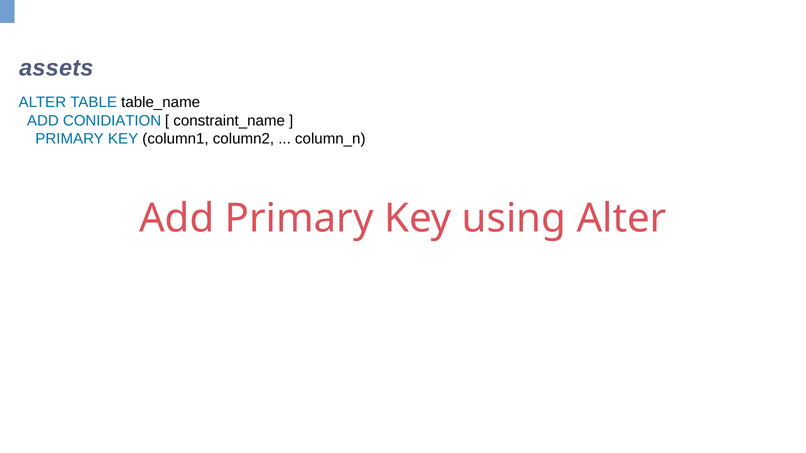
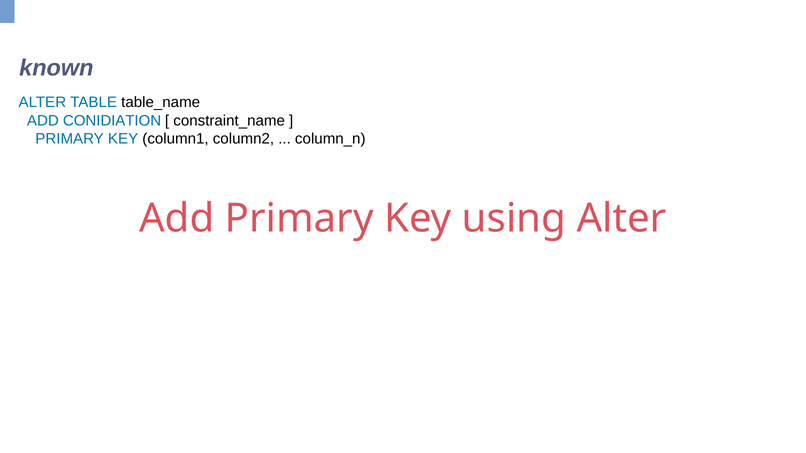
assets: assets -> known
